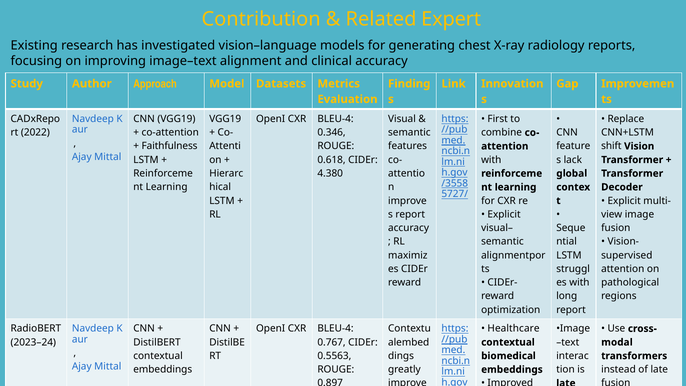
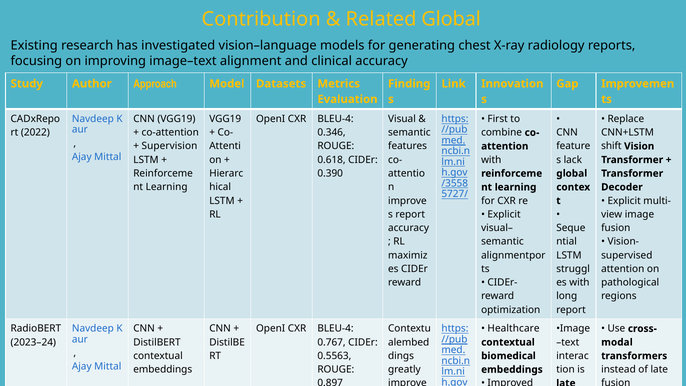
Related Expert: Expert -> Global
Faithfulness: Faithfulness -> Supervision
4.380: 4.380 -> 0.390
